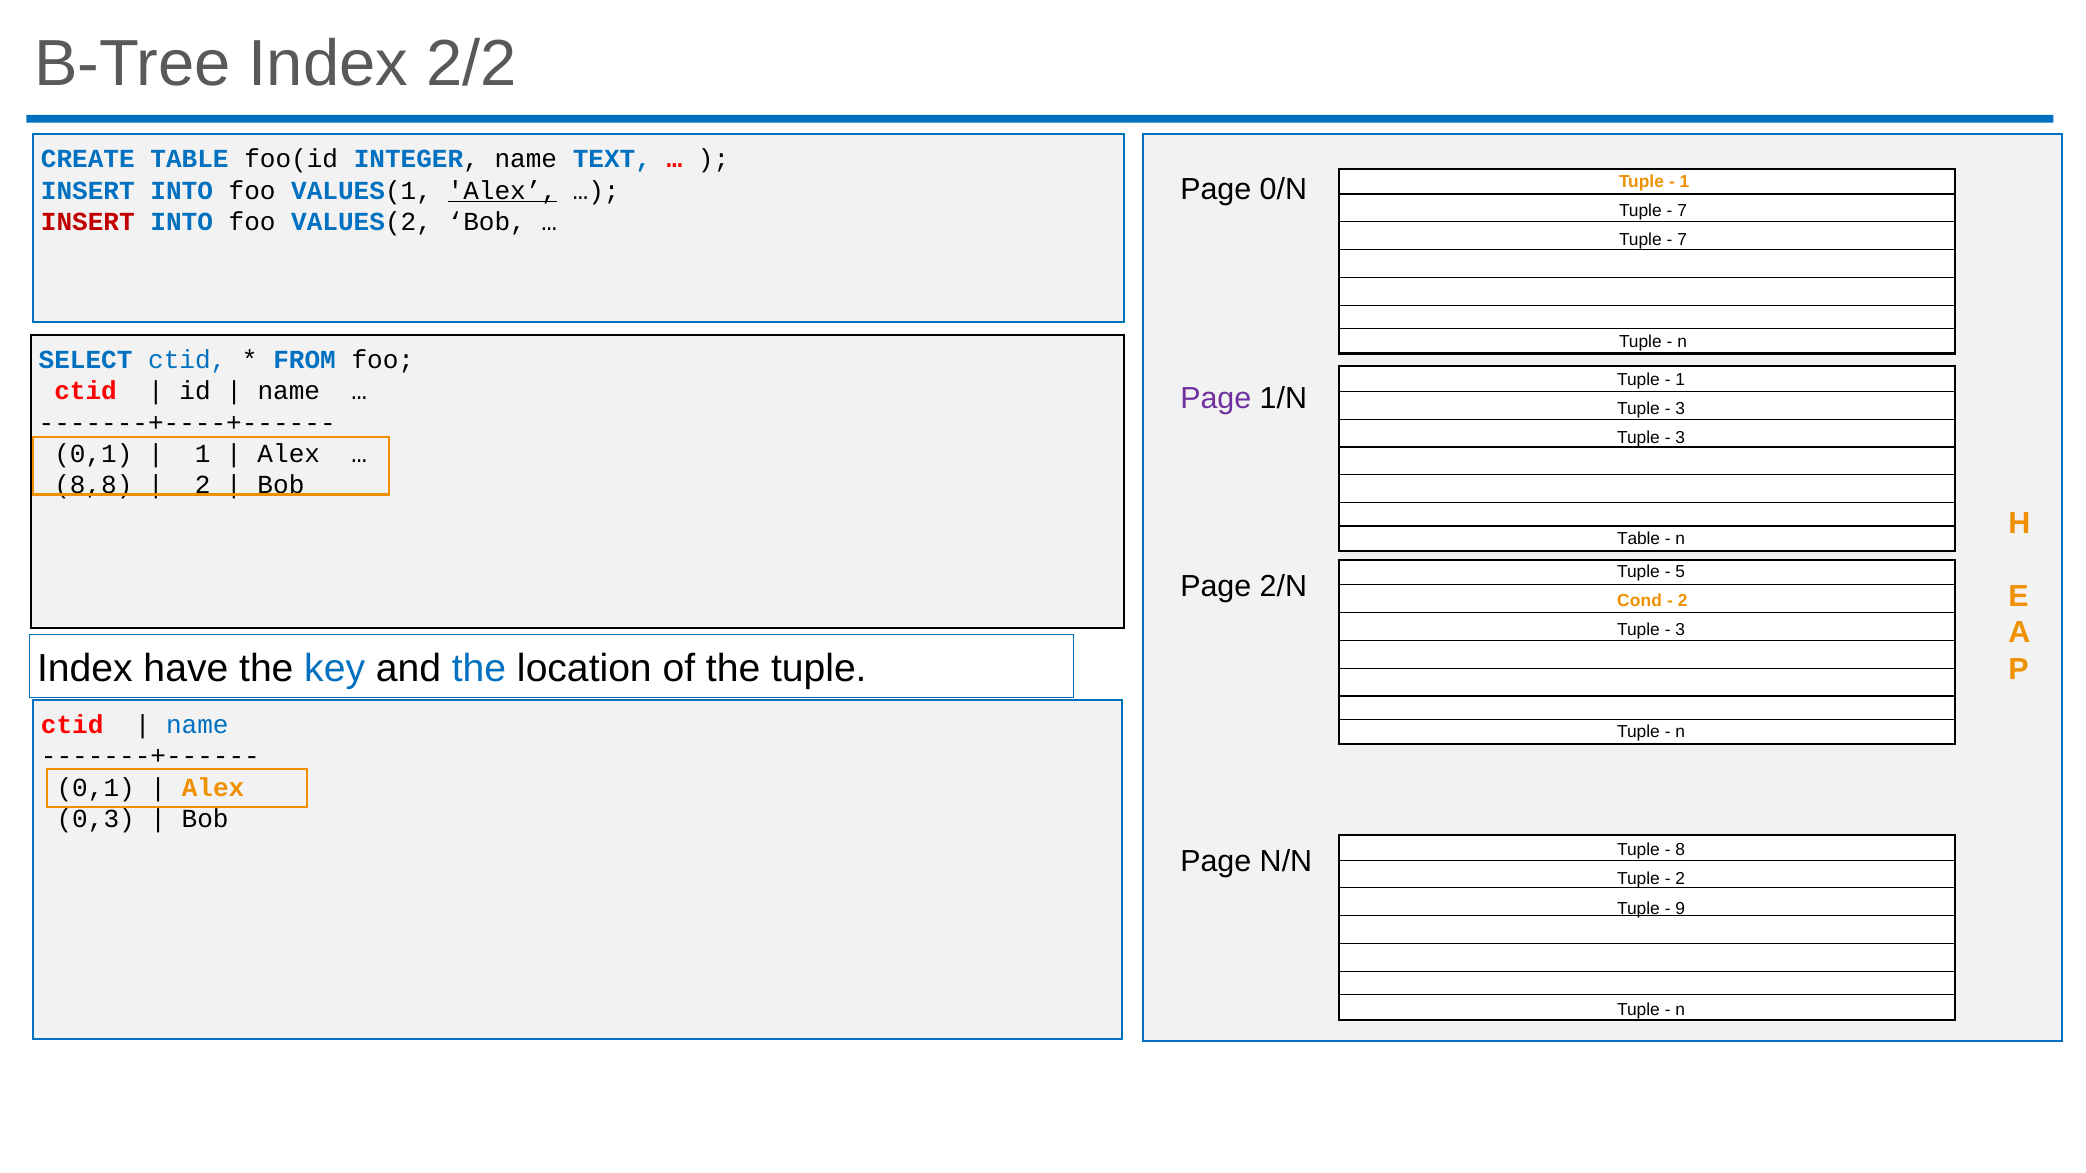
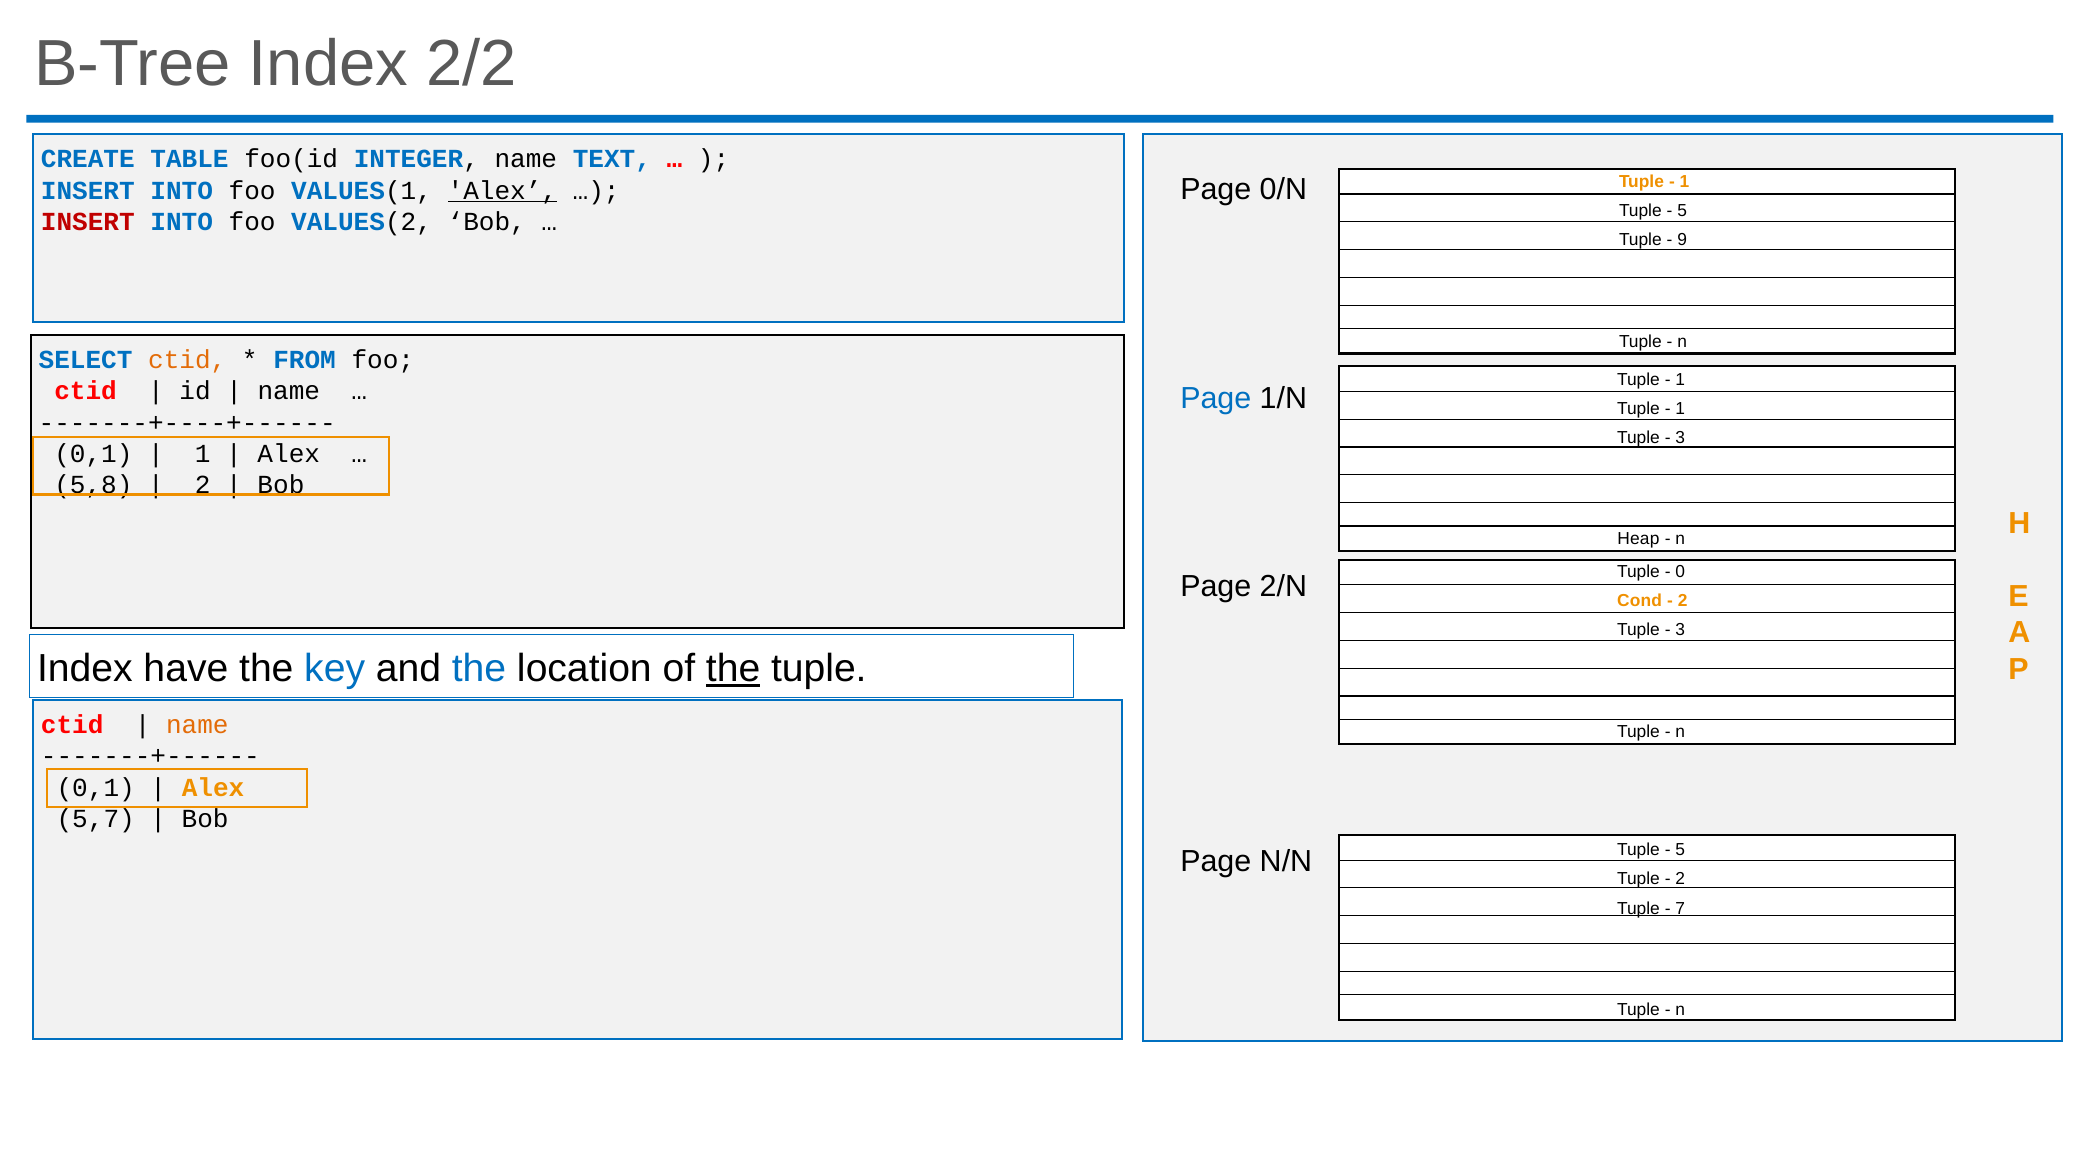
7 at (1682, 211): 7 -> 5
7 at (1682, 240): 7 -> 9
ctid at (187, 360) colour: blue -> orange
Page at (1216, 398) colour: purple -> blue
3 at (1680, 409): 3 -> 1
8,8: 8,8 -> 5,8
Table at (1639, 539): Table -> Heap
5: 5 -> 0
the at (733, 669) underline: none -> present
name at (197, 725) colour: blue -> orange
0,3: 0,3 -> 5,7
8 at (1680, 850): 8 -> 5
9: 9 -> 7
